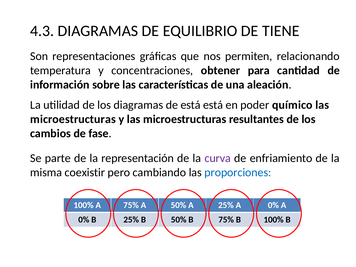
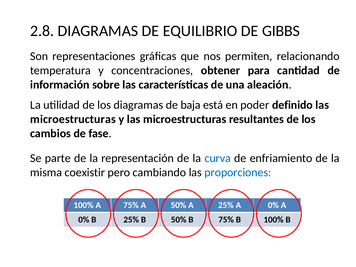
4.3: 4.3 -> 2.8
TIENE: TIENE -> GIBBS
de está: está -> baja
químico: químico -> definido
curva colour: purple -> blue
